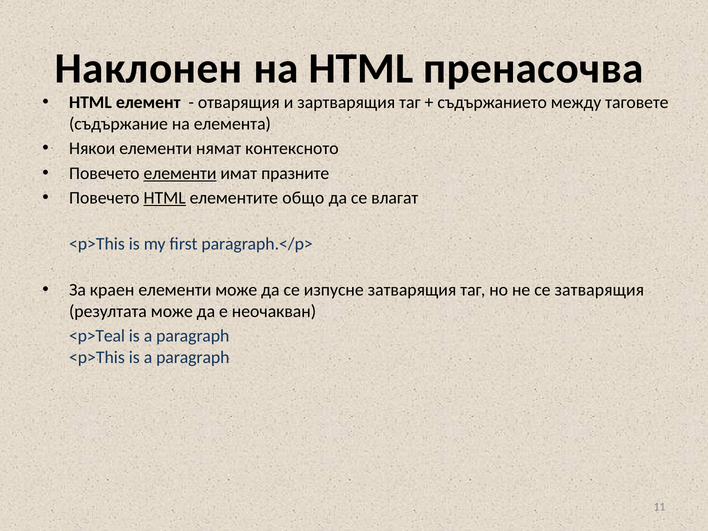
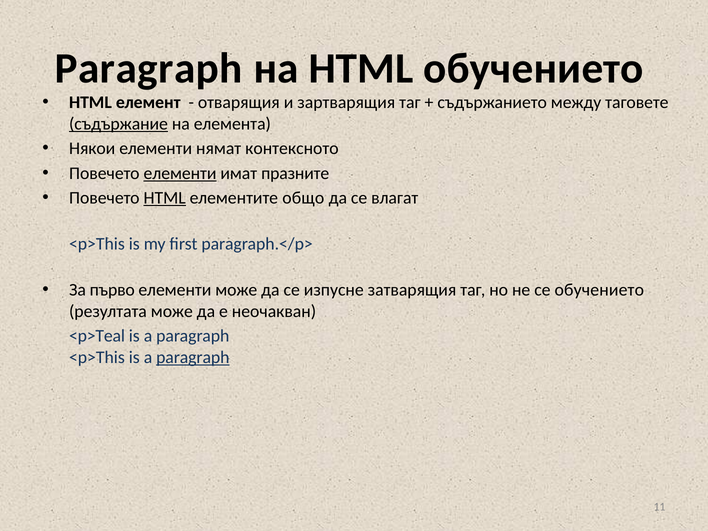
Наклонен at (149, 69): Наклонен -> Paragraph
HTML пренасочва: пренасочва -> обучението
съдържание underline: none -> present
краен: краен -> първо
се затварящия: затварящия -> обучението
paragraph at (193, 357) underline: none -> present
